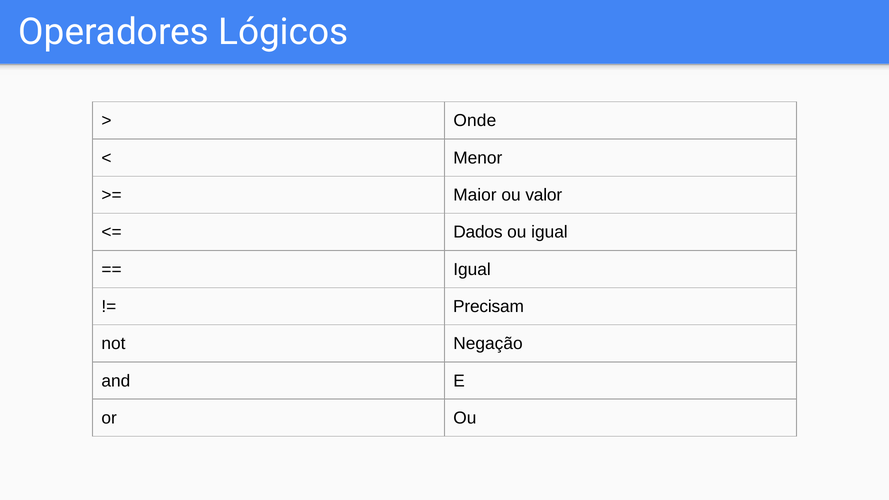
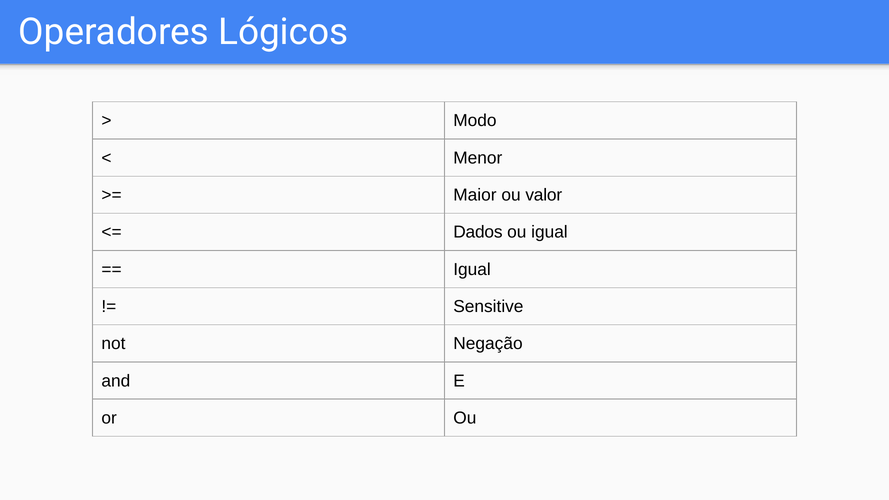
Onde: Onde -> Modo
Precisam: Precisam -> Sensitive
